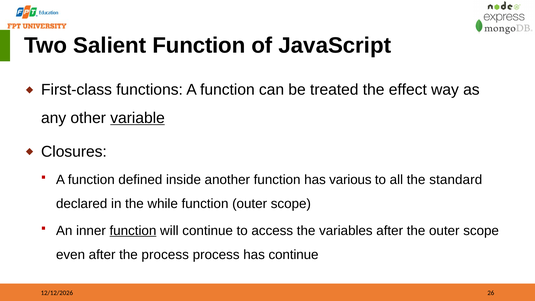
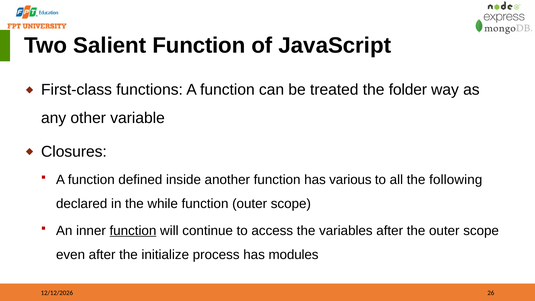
effect: effect -> folder
variable underline: present -> none
standard: standard -> following
the process: process -> initialize
has continue: continue -> modules
